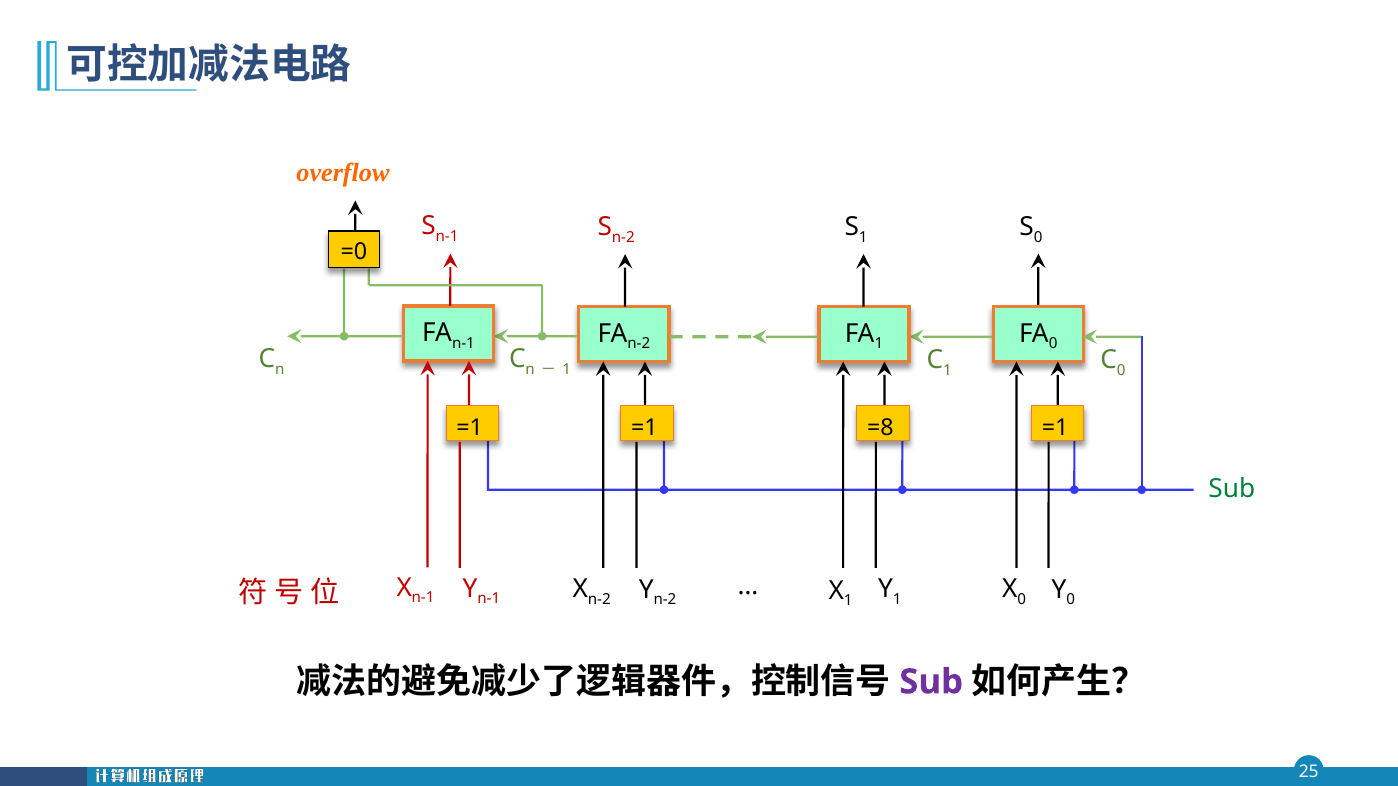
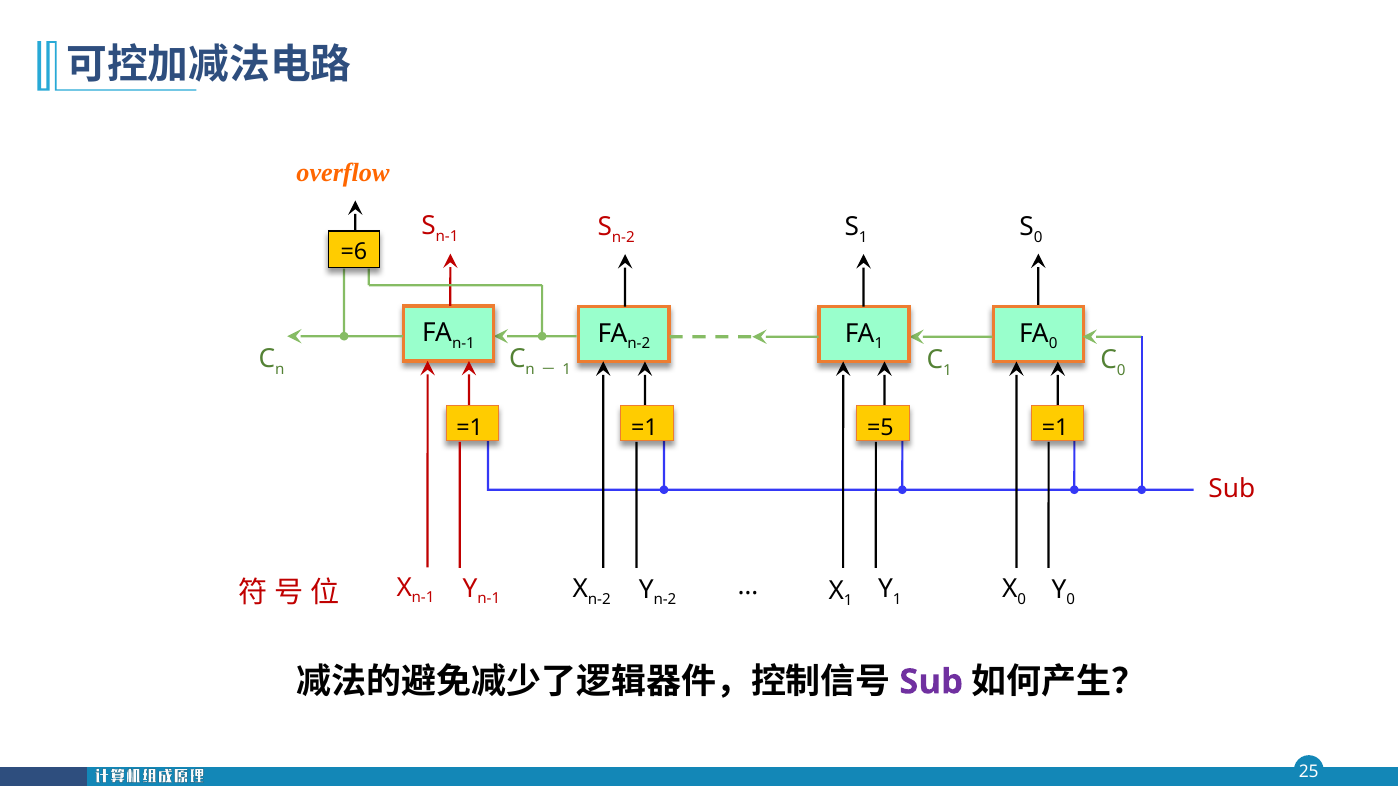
=0: =0 -> =6
=8: =8 -> =5
Sub at (1232, 489) colour: green -> red
